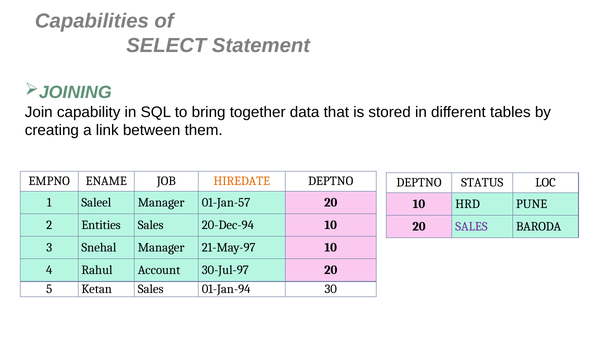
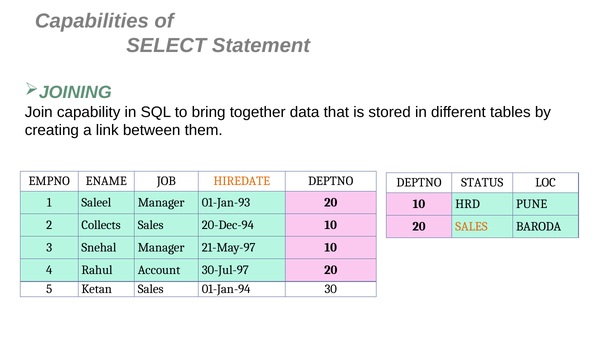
01-Jan-57: 01-Jan-57 -> 01-Jan-93
Entities: Entities -> Collects
SALES at (471, 227) colour: purple -> orange
